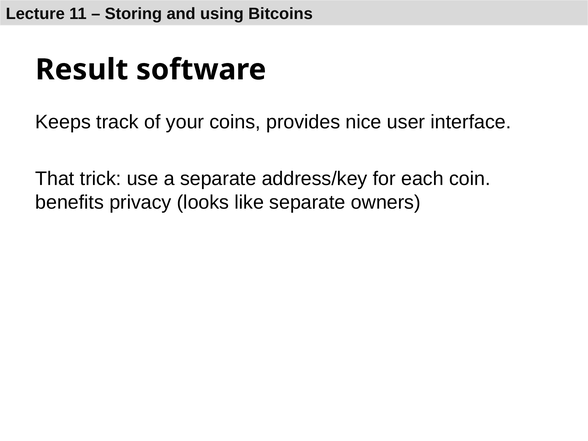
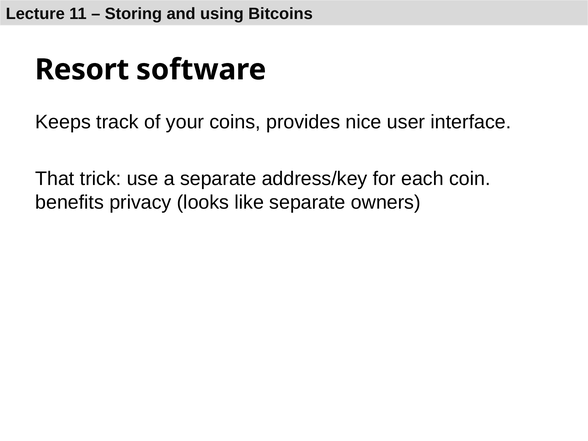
Result: Result -> Resort
